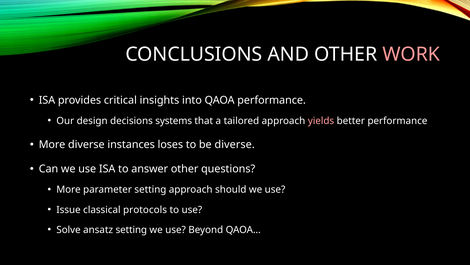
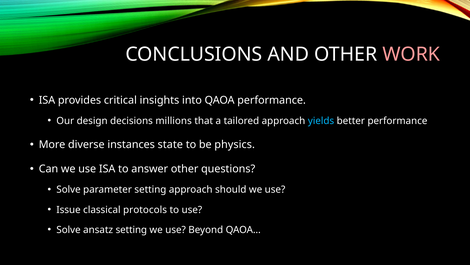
systems: systems -> millions
yields colour: pink -> light blue
loses: loses -> state
be diverse: diverse -> physics
More at (69, 189): More -> Solve
